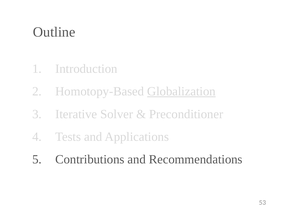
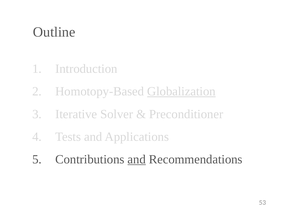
and at (137, 159) underline: none -> present
